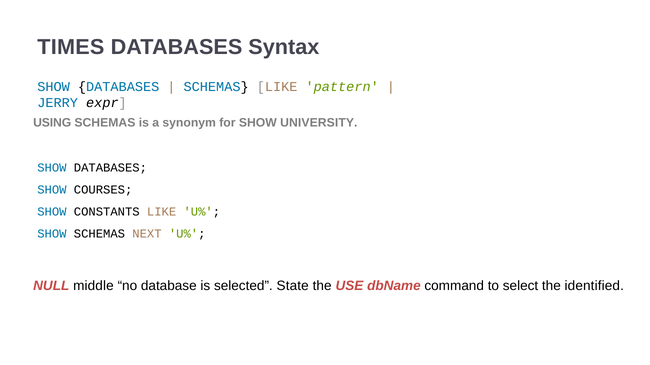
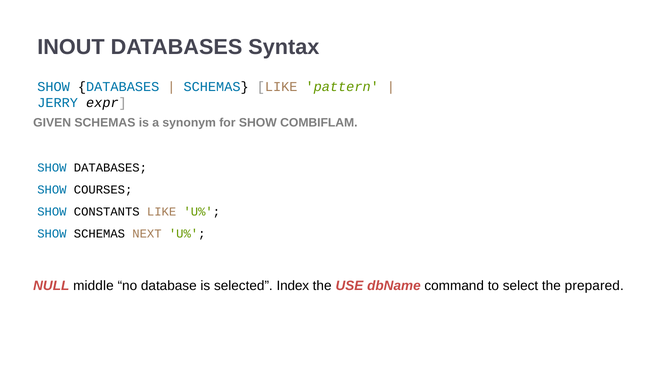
TIMES: TIMES -> INOUT
USING: USING -> GIVEN
UNIVERSITY: UNIVERSITY -> COMBIFLAM
State: State -> Index
identified: identified -> prepared
